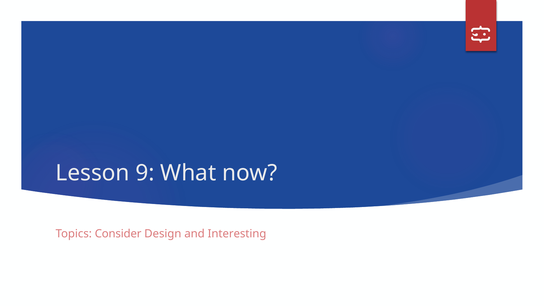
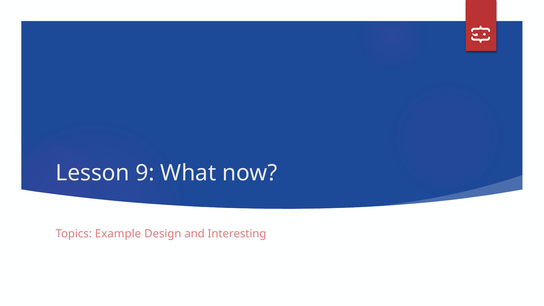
Consider: Consider -> Example
